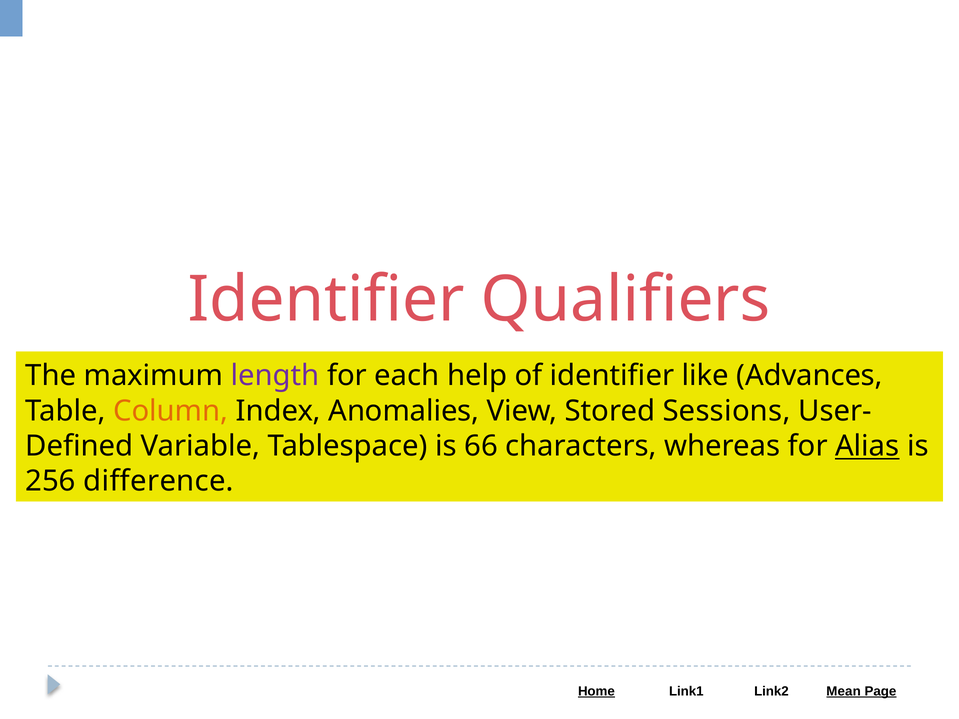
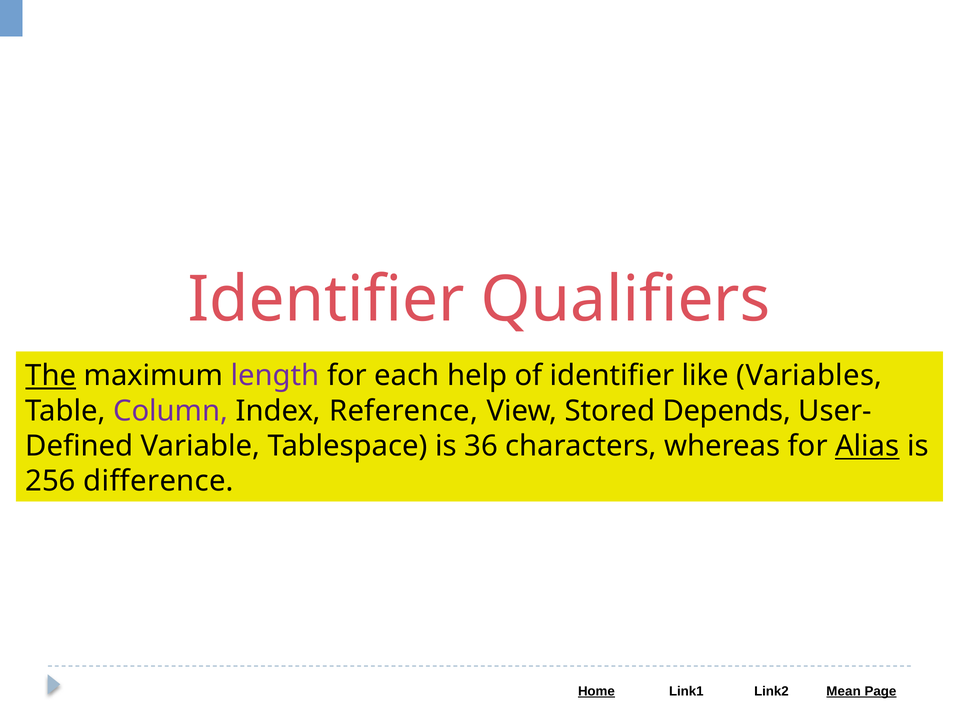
The underline: none -> present
Advances: Advances -> Variables
Column colour: orange -> purple
Anomalies: Anomalies -> Reference
Sessions: Sessions -> Depends
66: 66 -> 36
